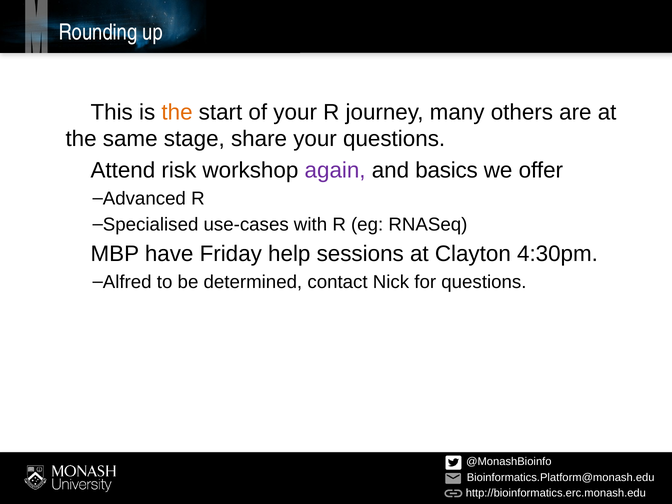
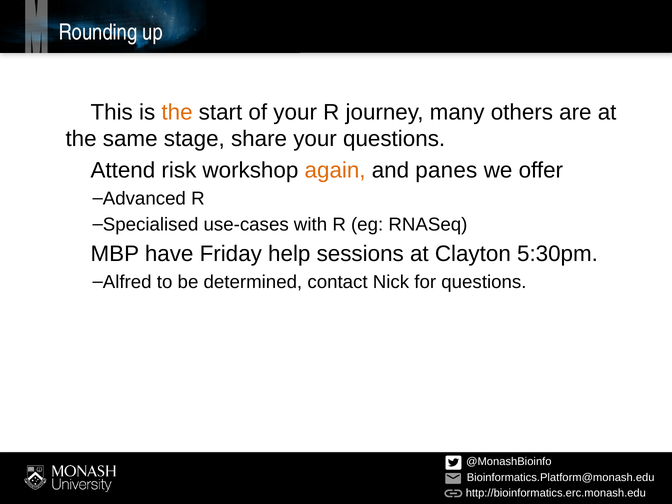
again colour: purple -> orange
basics: basics -> panes
4:30pm: 4:30pm -> 5:30pm
